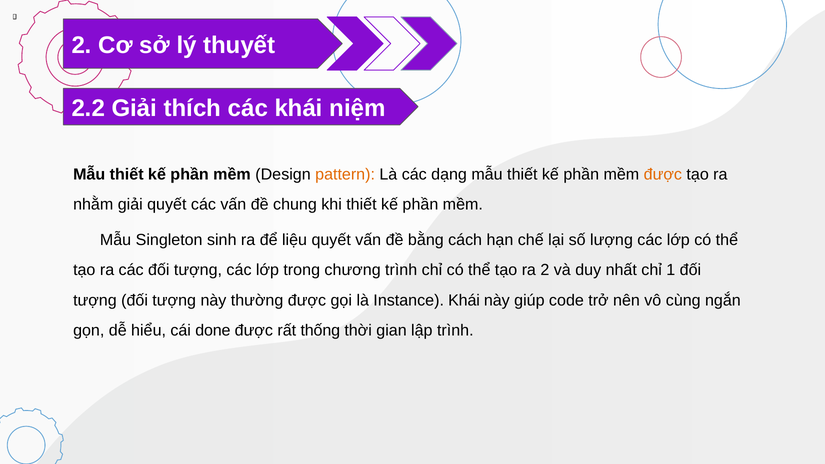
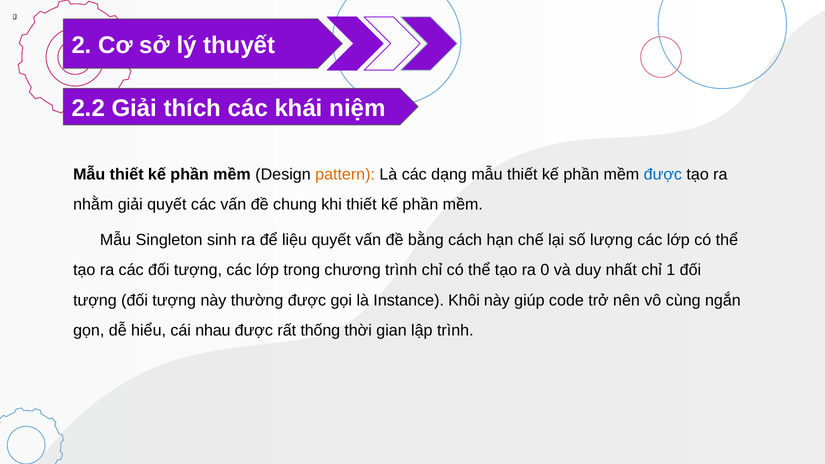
được at (663, 175) colour: orange -> blue
ra 2: 2 -> 0
Instance Khái: Khái -> Khôi
done: done -> nhau
